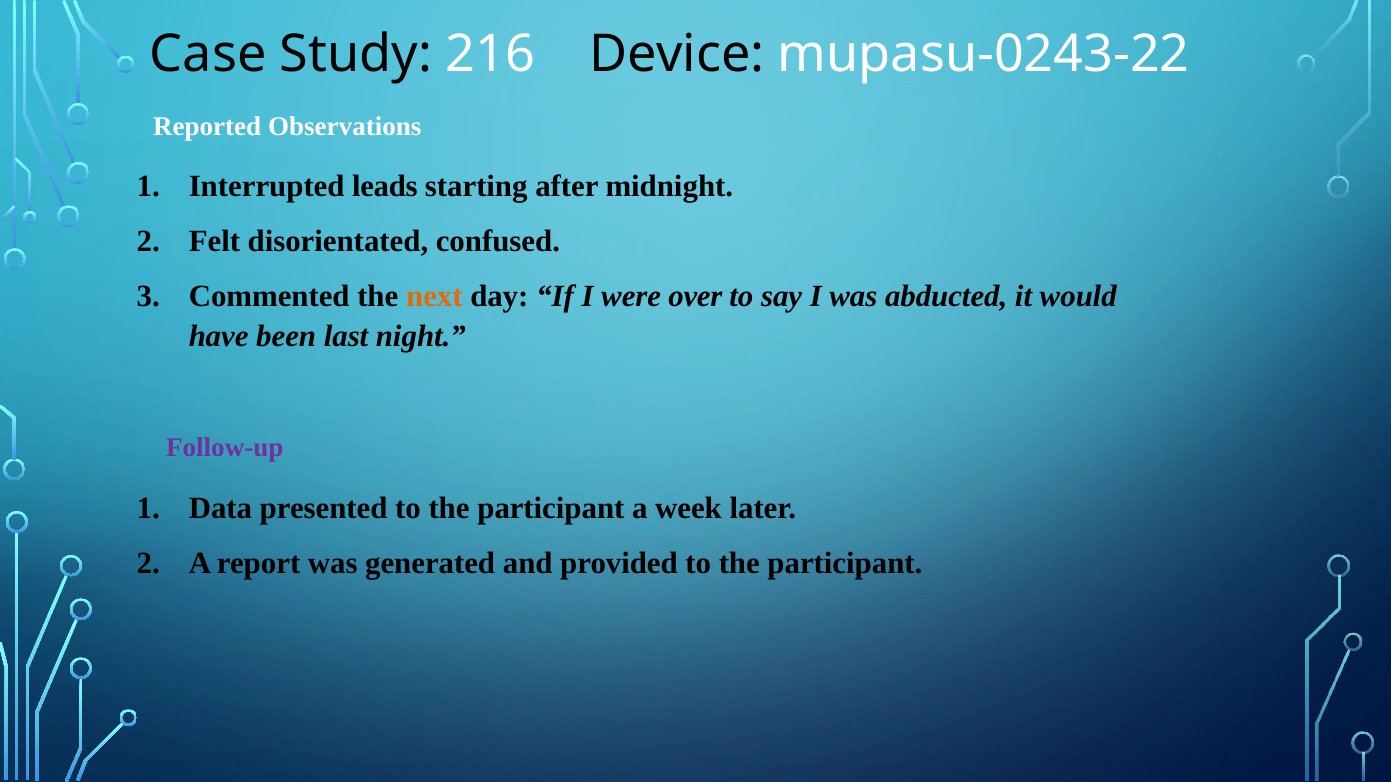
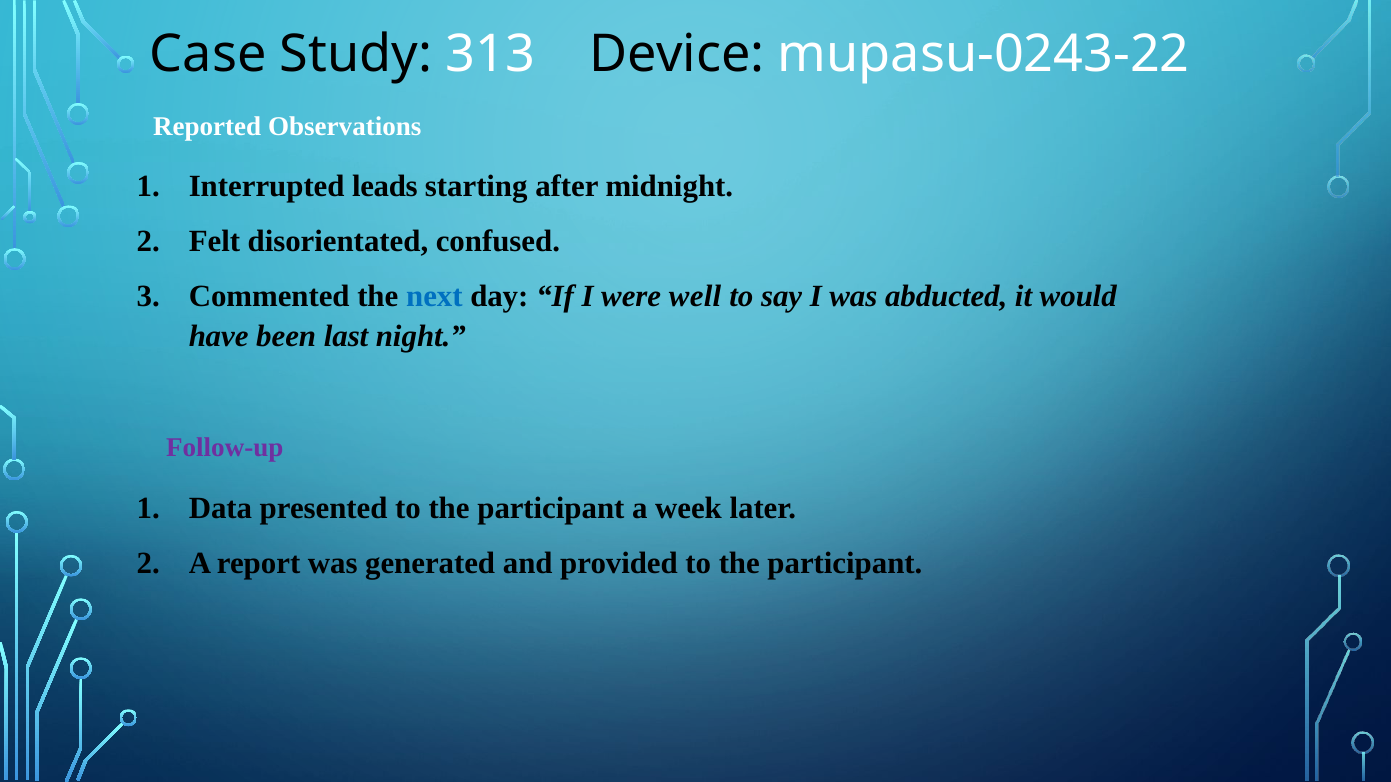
216: 216 -> 313
next colour: orange -> blue
over: over -> well
